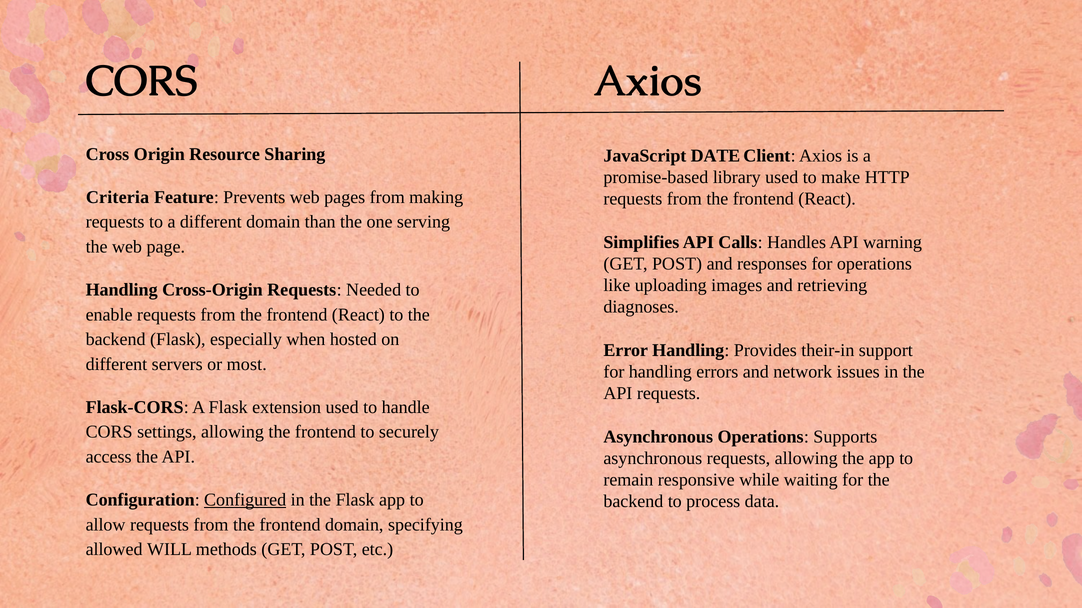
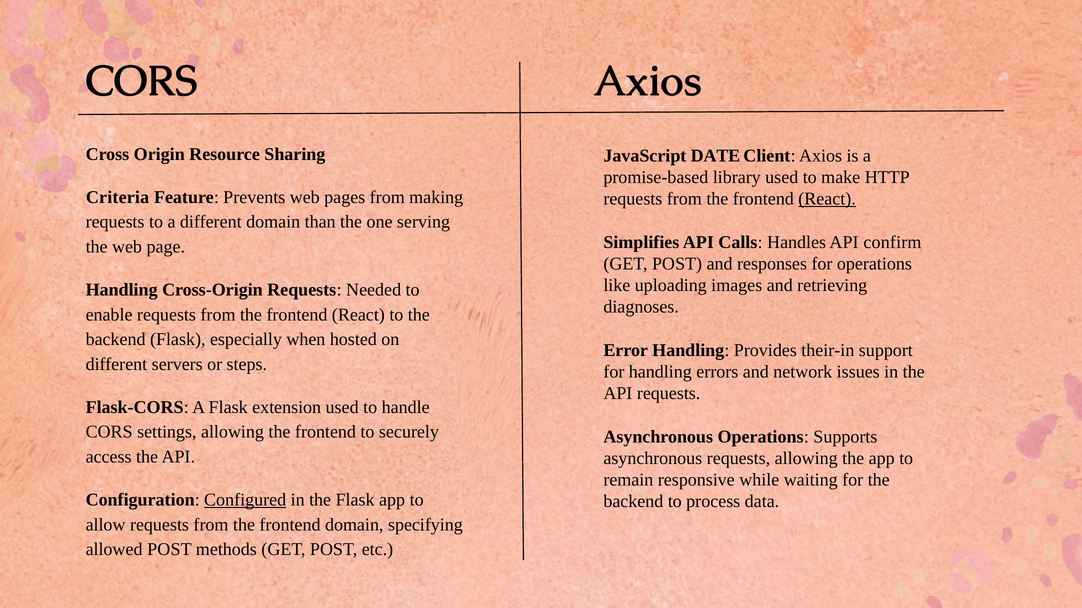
React at (827, 199) underline: none -> present
warning: warning -> confirm
most: most -> steps
allowed WILL: WILL -> POST
